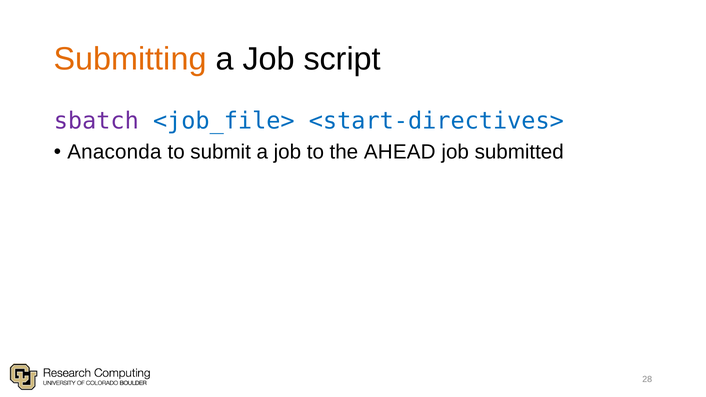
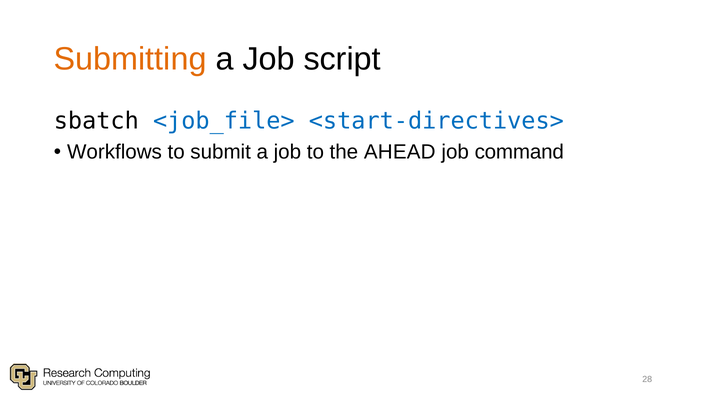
sbatch colour: purple -> black
Anaconda: Anaconda -> Workflows
submitted: submitted -> command
